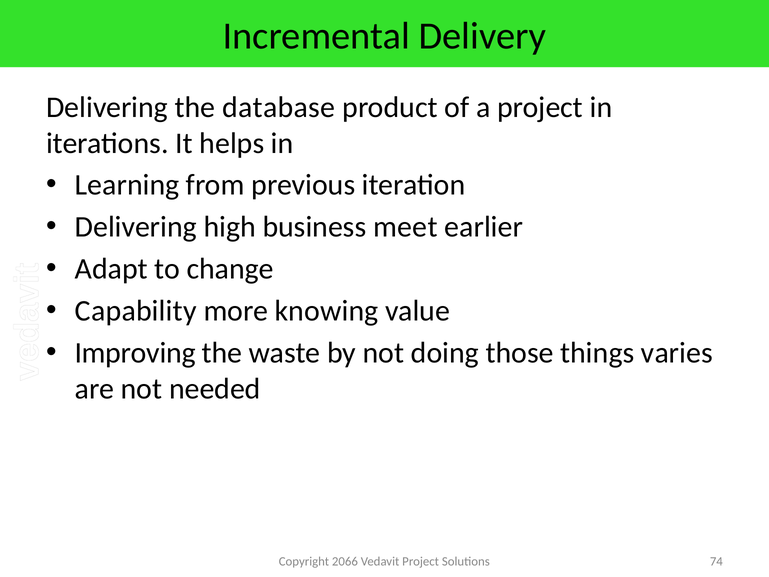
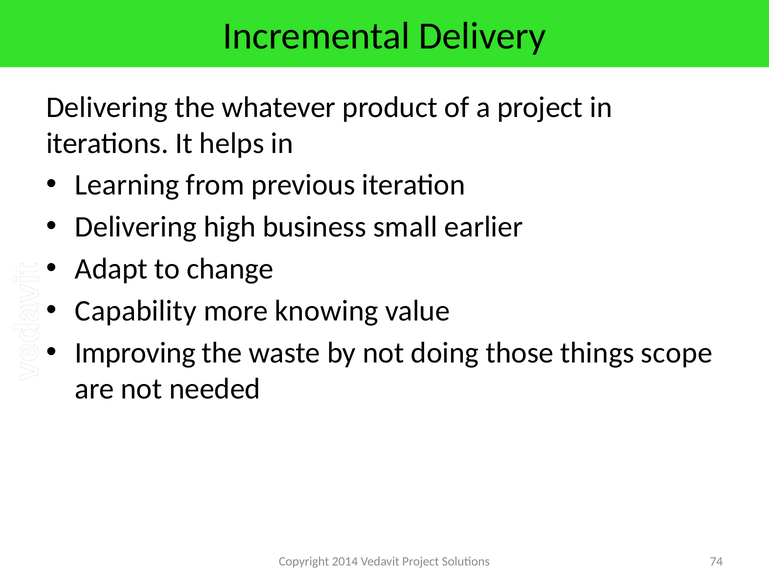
database: database -> whatever
meet: meet -> small
varies: varies -> scope
2066: 2066 -> 2014
